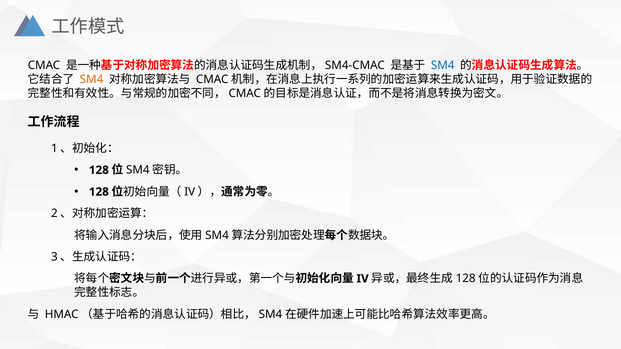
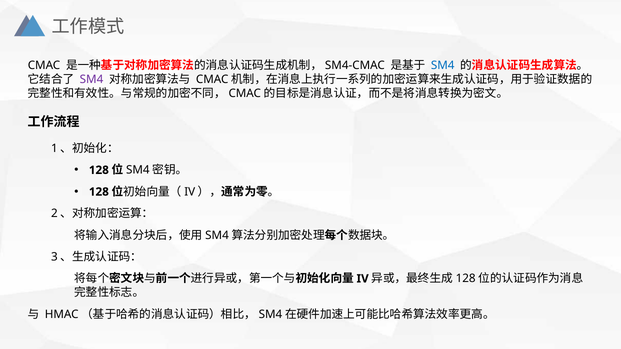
SM4 at (92, 79) colour: orange -> purple
